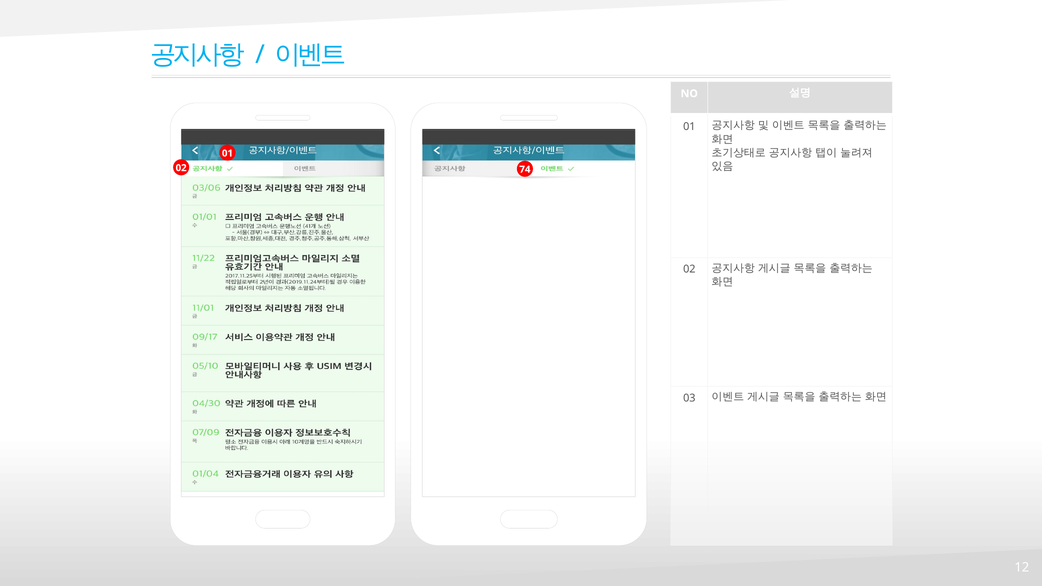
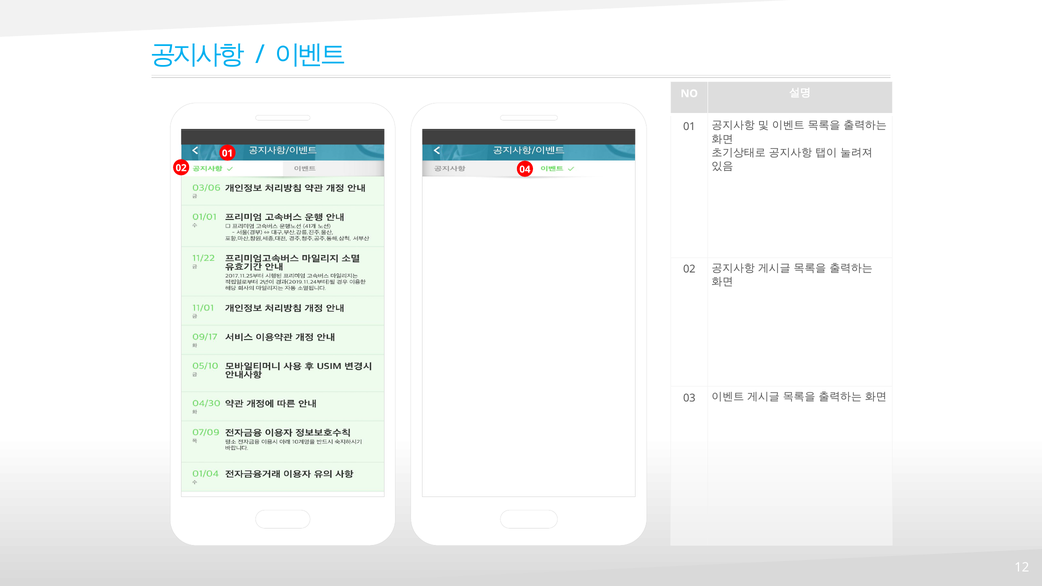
74: 74 -> 04
